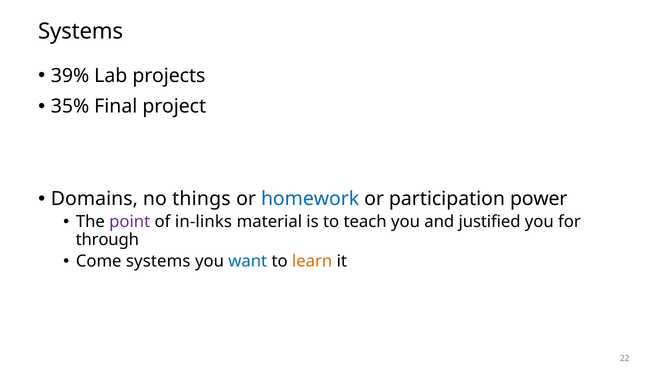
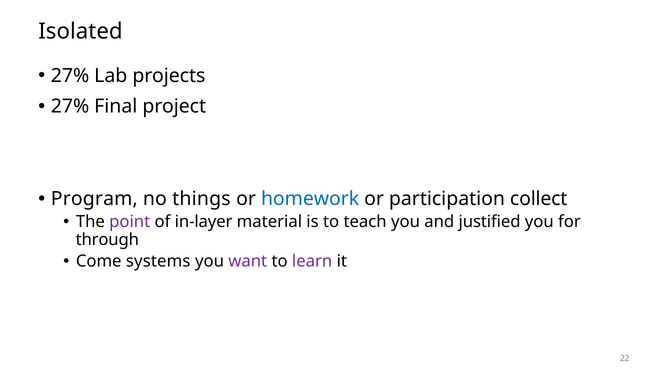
Systems at (81, 31): Systems -> Isolated
39% at (70, 76): 39% -> 27%
35% at (70, 106): 35% -> 27%
Domains: Domains -> Program
power: power -> collect
in-links: in-links -> in-layer
want colour: blue -> purple
learn colour: orange -> purple
